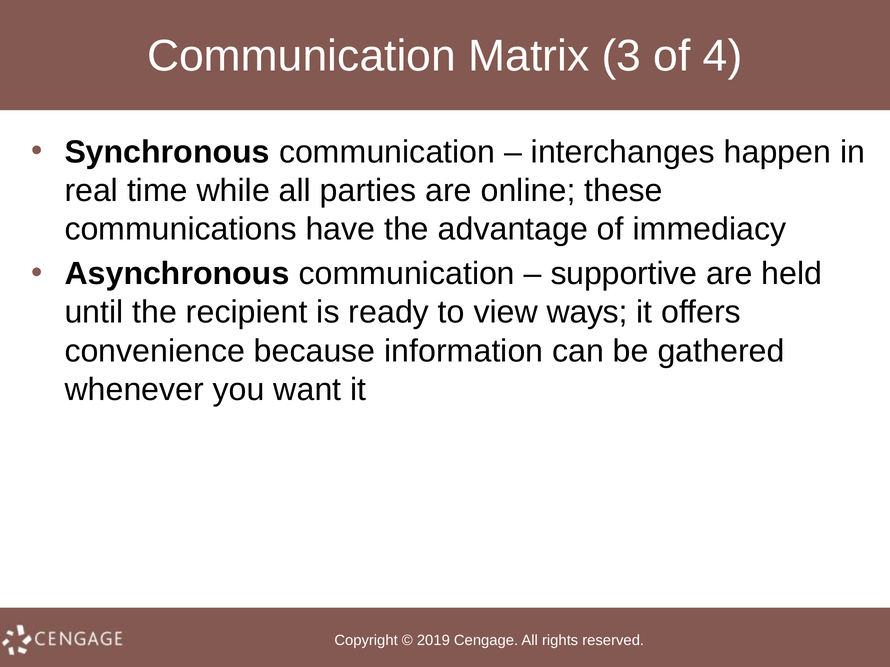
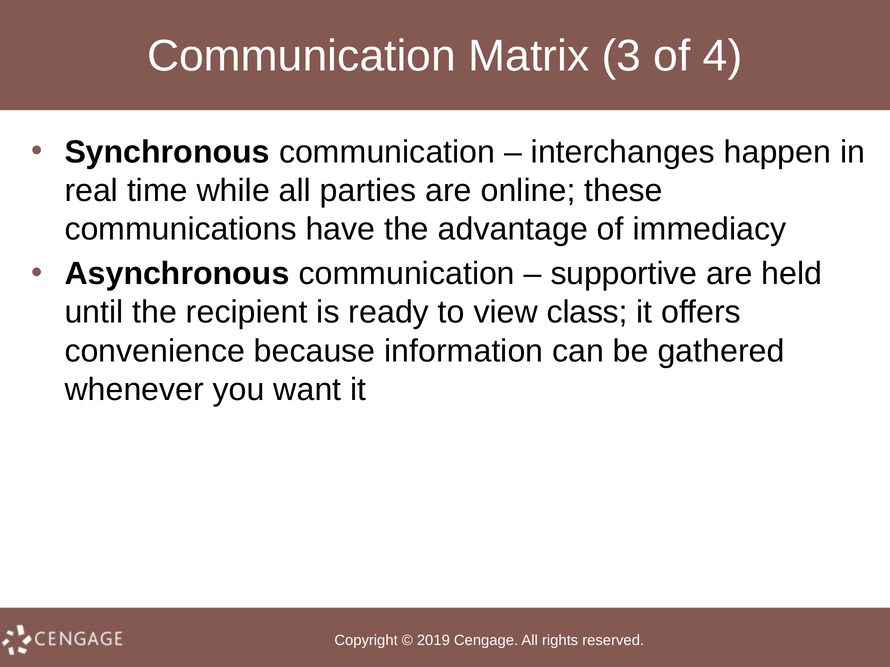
ways: ways -> class
